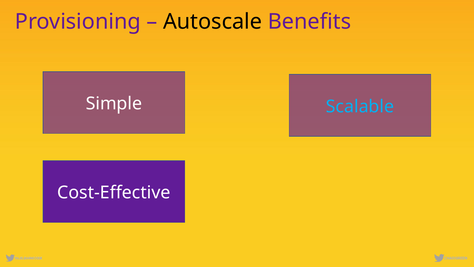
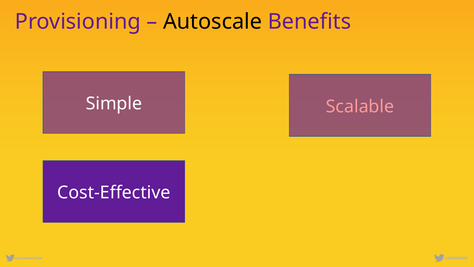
Scalable colour: light blue -> pink
